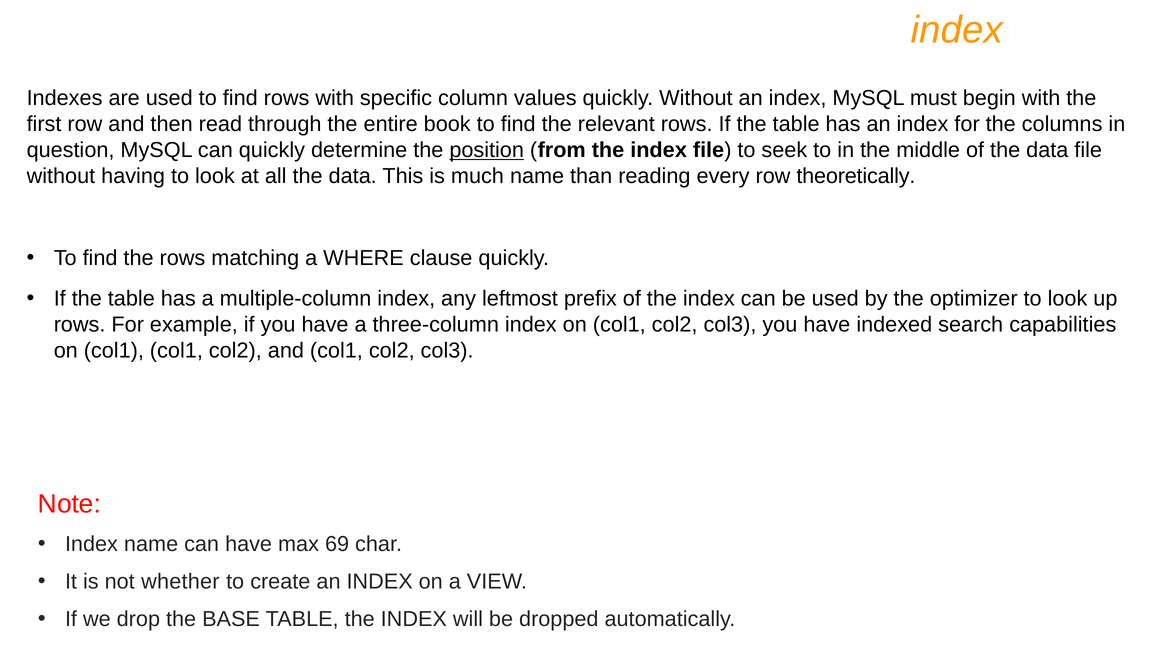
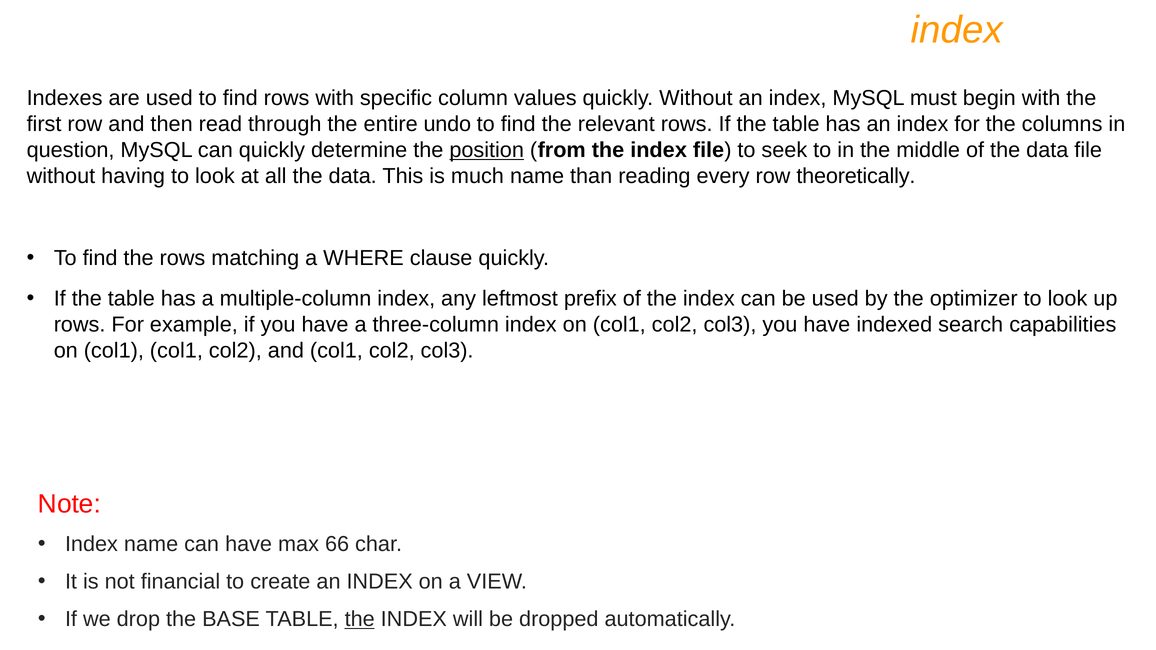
book: book -> undo
69: 69 -> 66
whether: whether -> financial
the at (360, 619) underline: none -> present
